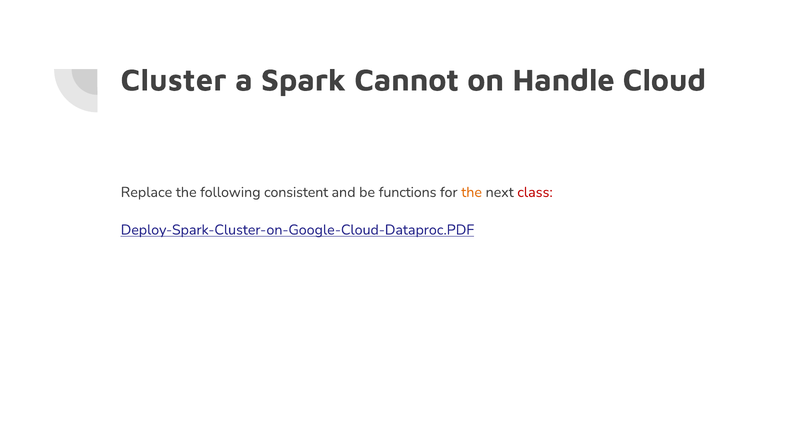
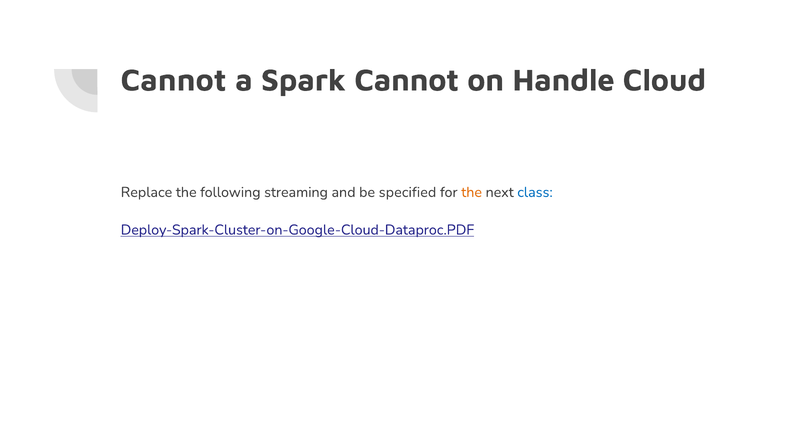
Cluster at (174, 80): Cluster -> Cannot
consistent: consistent -> streaming
functions: functions -> specified
class colour: red -> blue
